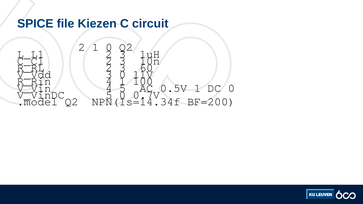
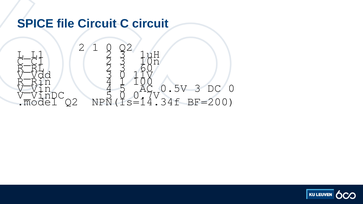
file Kiezen: Kiezen -> Circuit
0.5V 1: 1 -> 3
